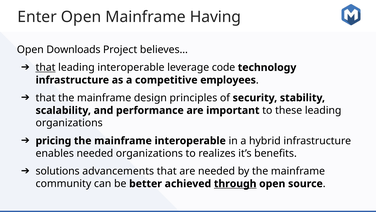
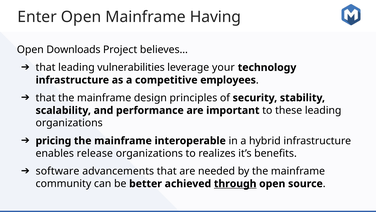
that at (46, 67) underline: present -> none
leading interoperable: interoperable -> vulnerabilities
code: code -> your
enables needed: needed -> release
solutions: solutions -> software
